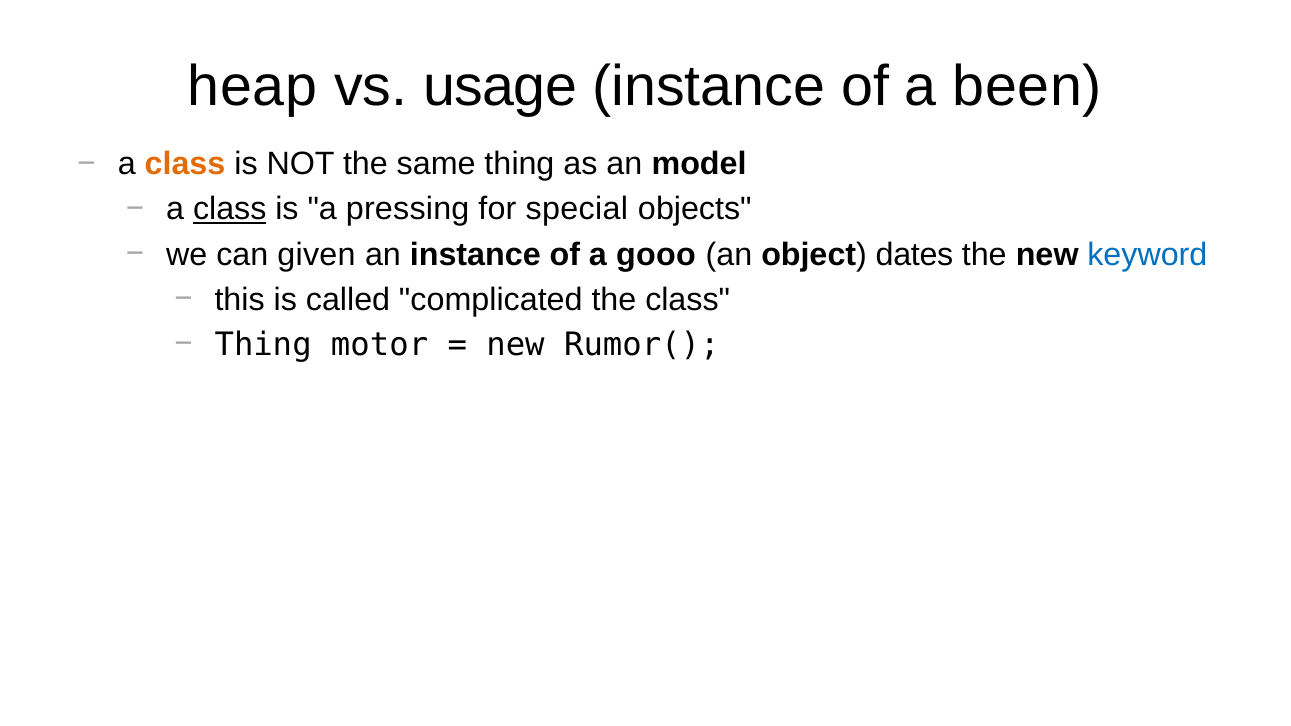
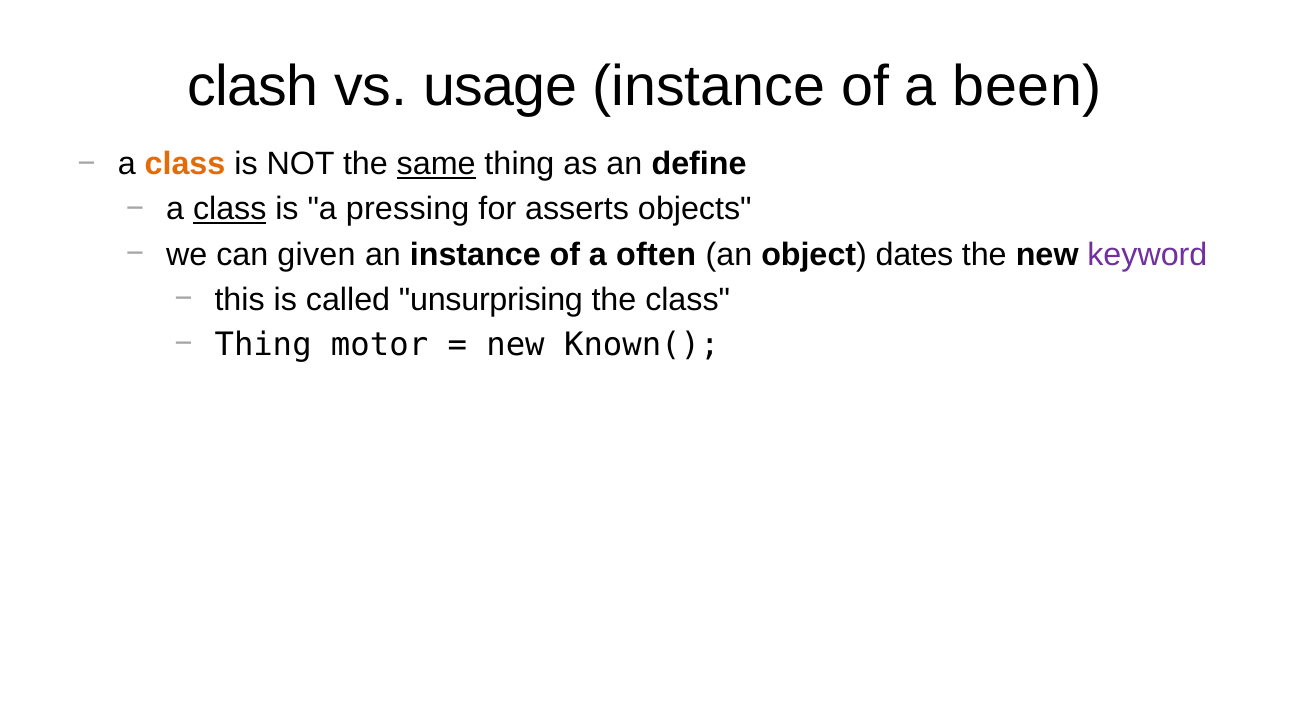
heap: heap -> clash
same underline: none -> present
model: model -> define
special: special -> asserts
gooo: gooo -> often
keyword colour: blue -> purple
complicated: complicated -> unsurprising
Rumor(: Rumor( -> Known(
